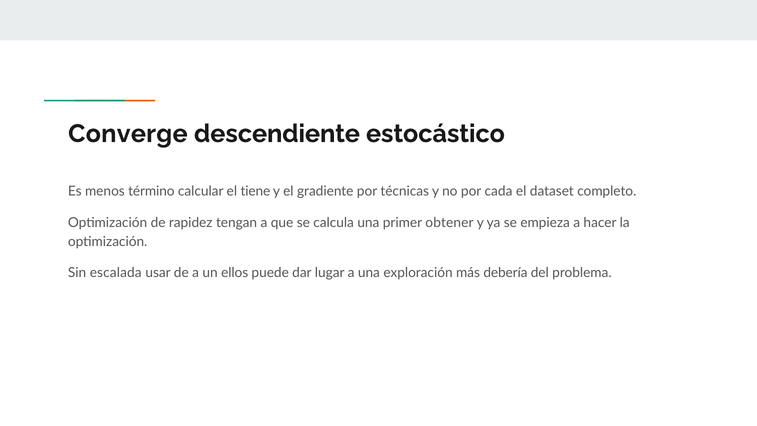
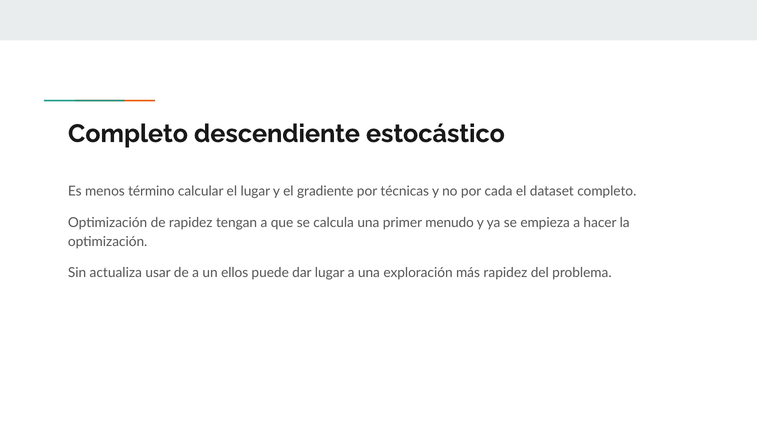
Converge at (128, 134): Converge -> Completo
el tiene: tiene -> lugar
obtener: obtener -> menudo
escalada: escalada -> actualiza
más debería: debería -> rapidez
